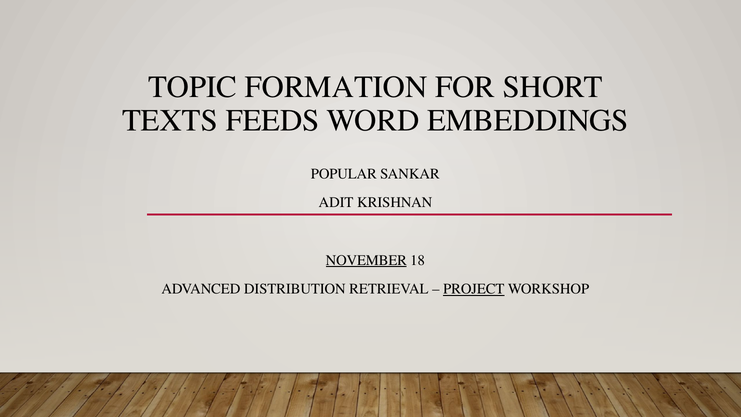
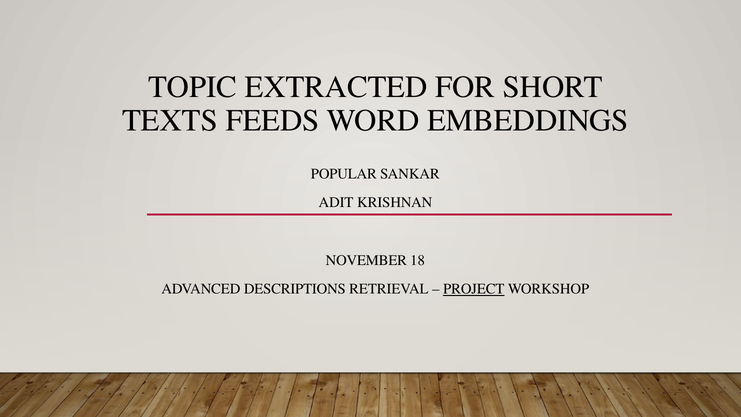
FORMATION: FORMATION -> EXTRACTED
NOVEMBER underline: present -> none
DISTRIBUTION: DISTRIBUTION -> DESCRIPTIONS
